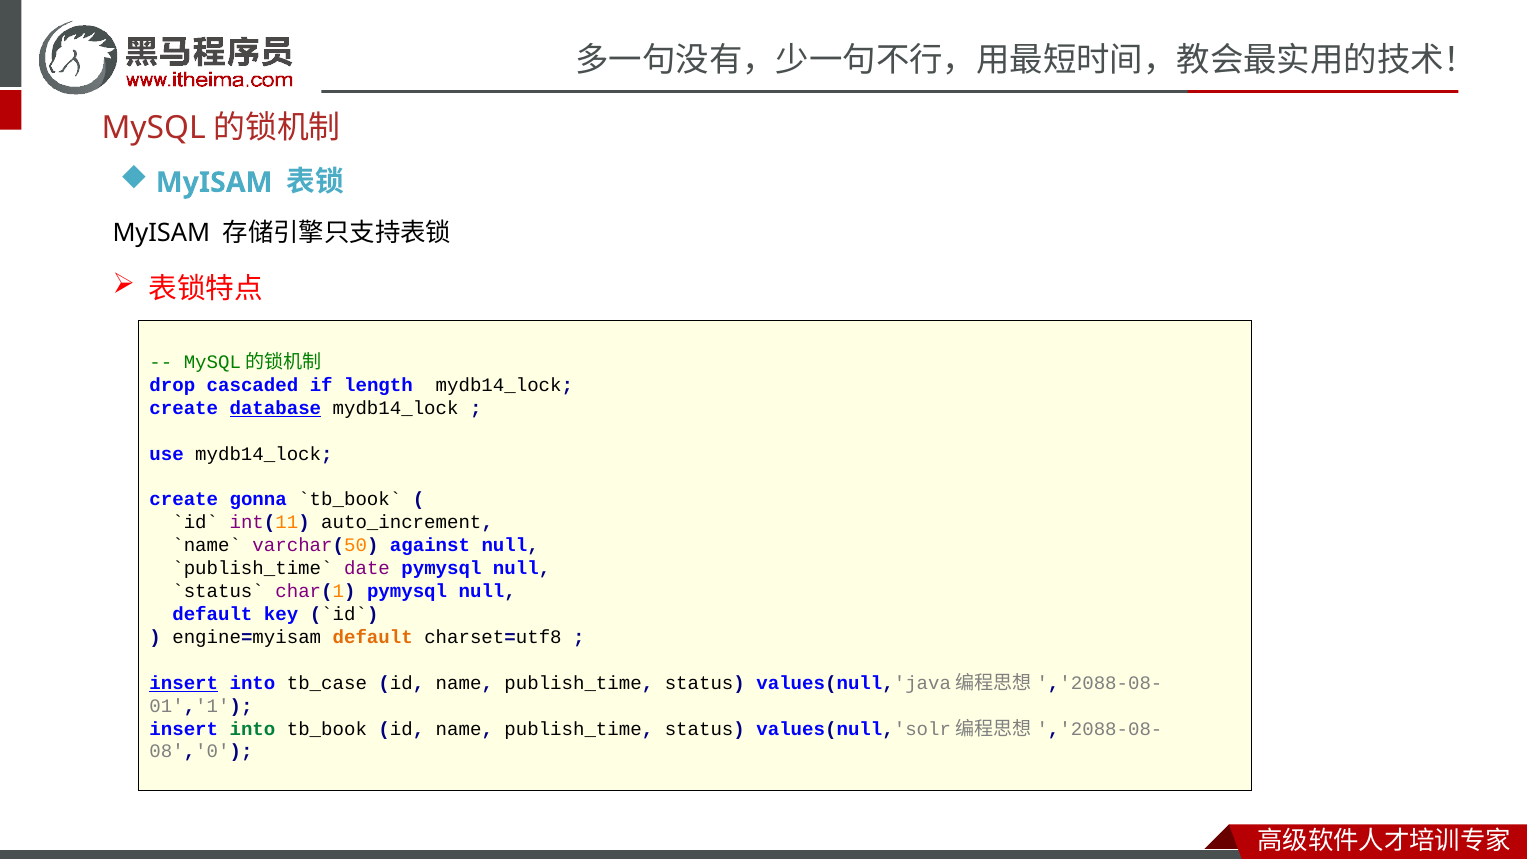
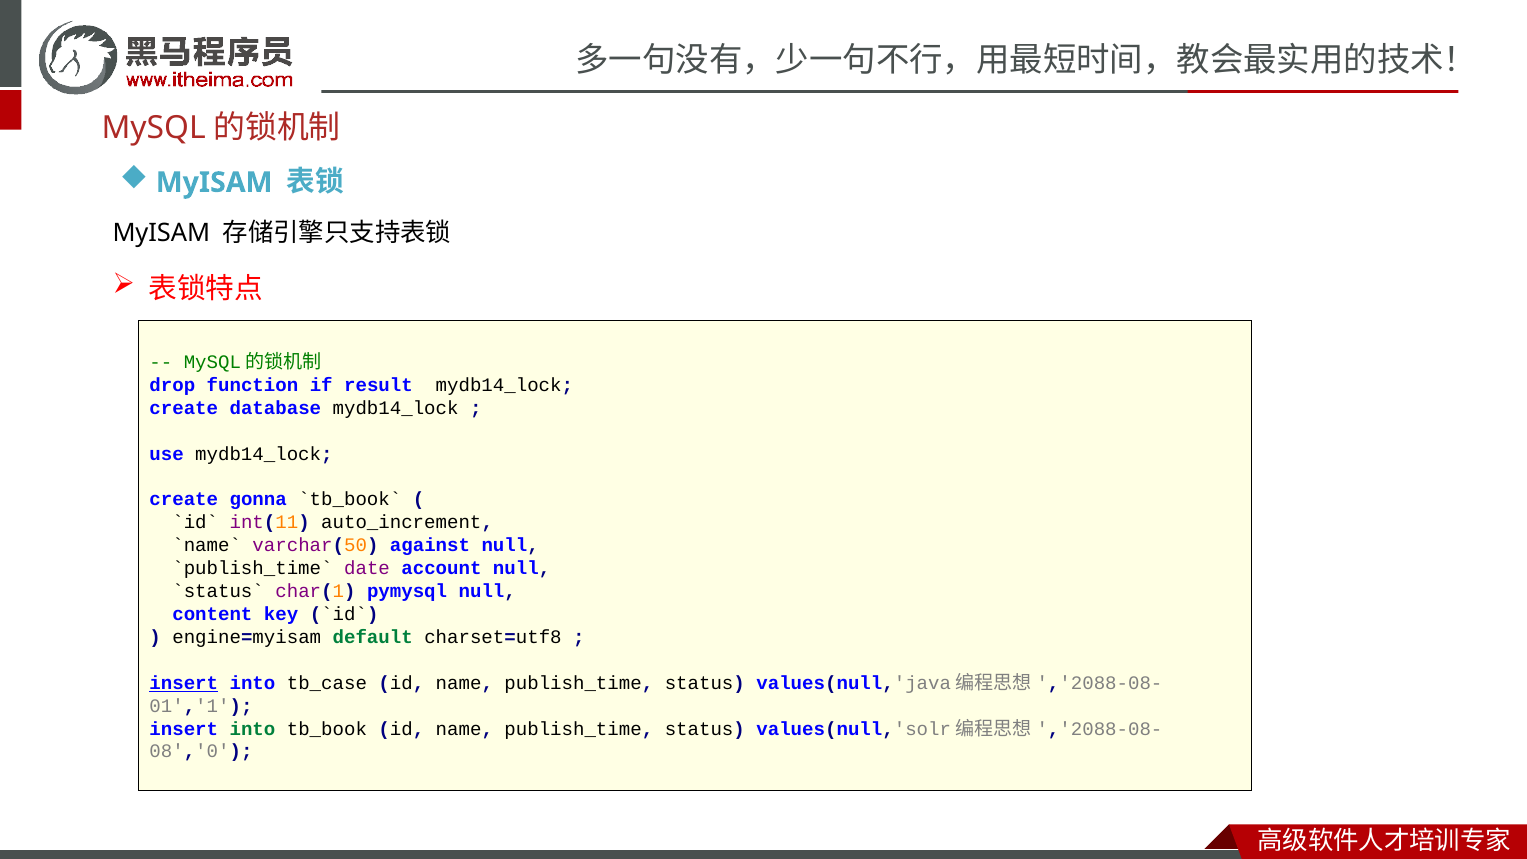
cascaded: cascaded -> function
length: length -> result
database underline: present -> none
date pymysql: pymysql -> account
default at (212, 614): default -> content
default at (373, 637) colour: orange -> green
